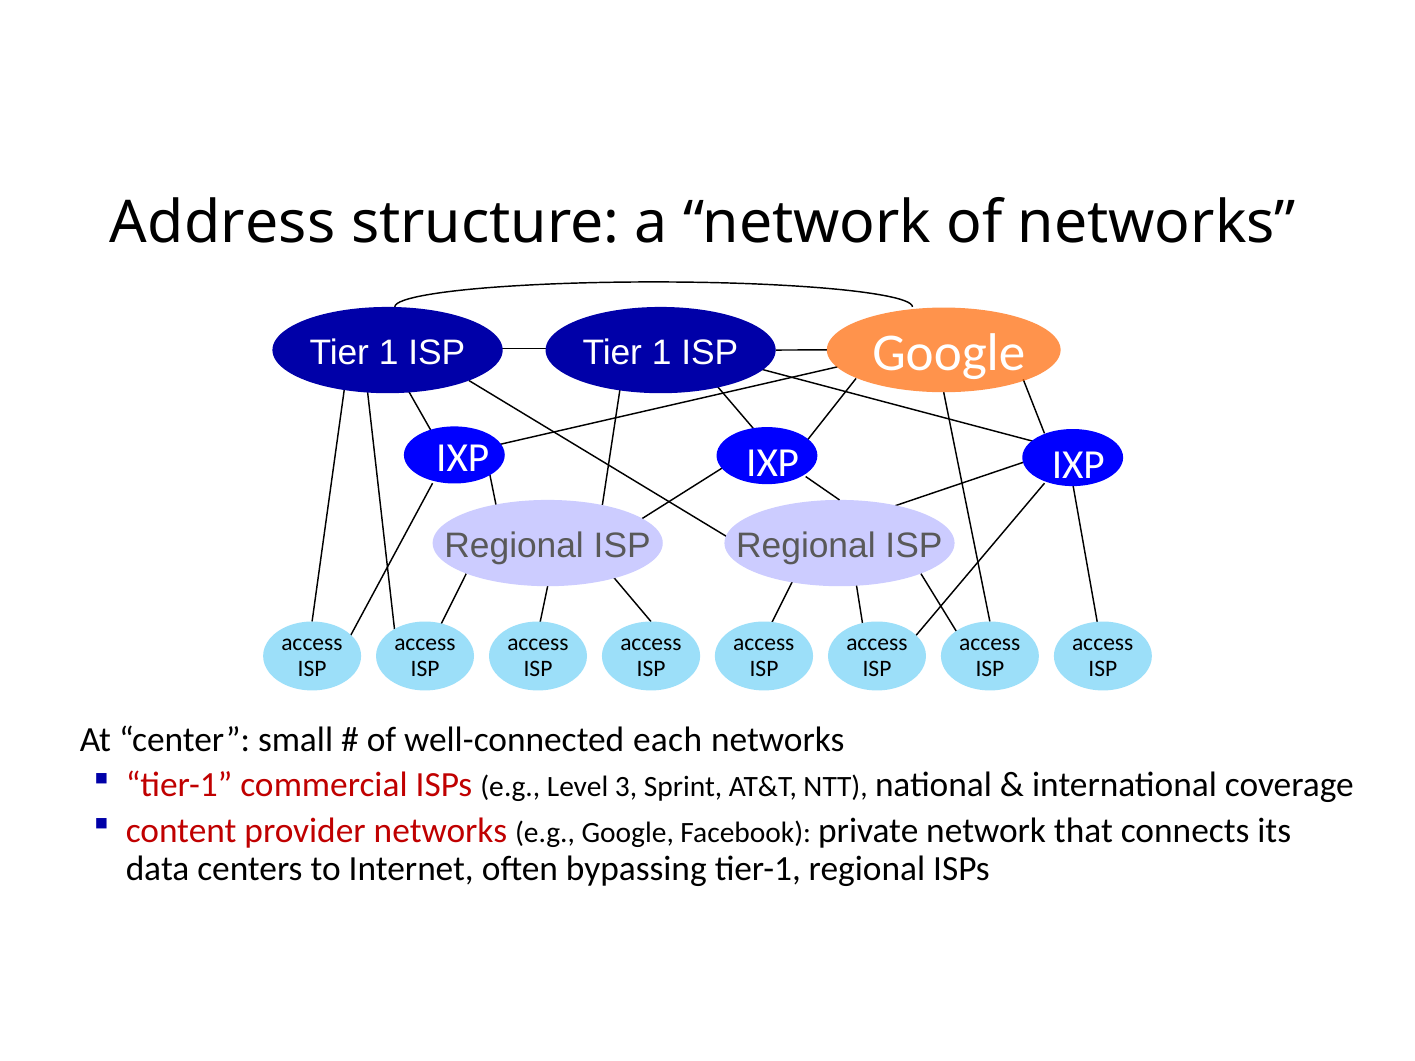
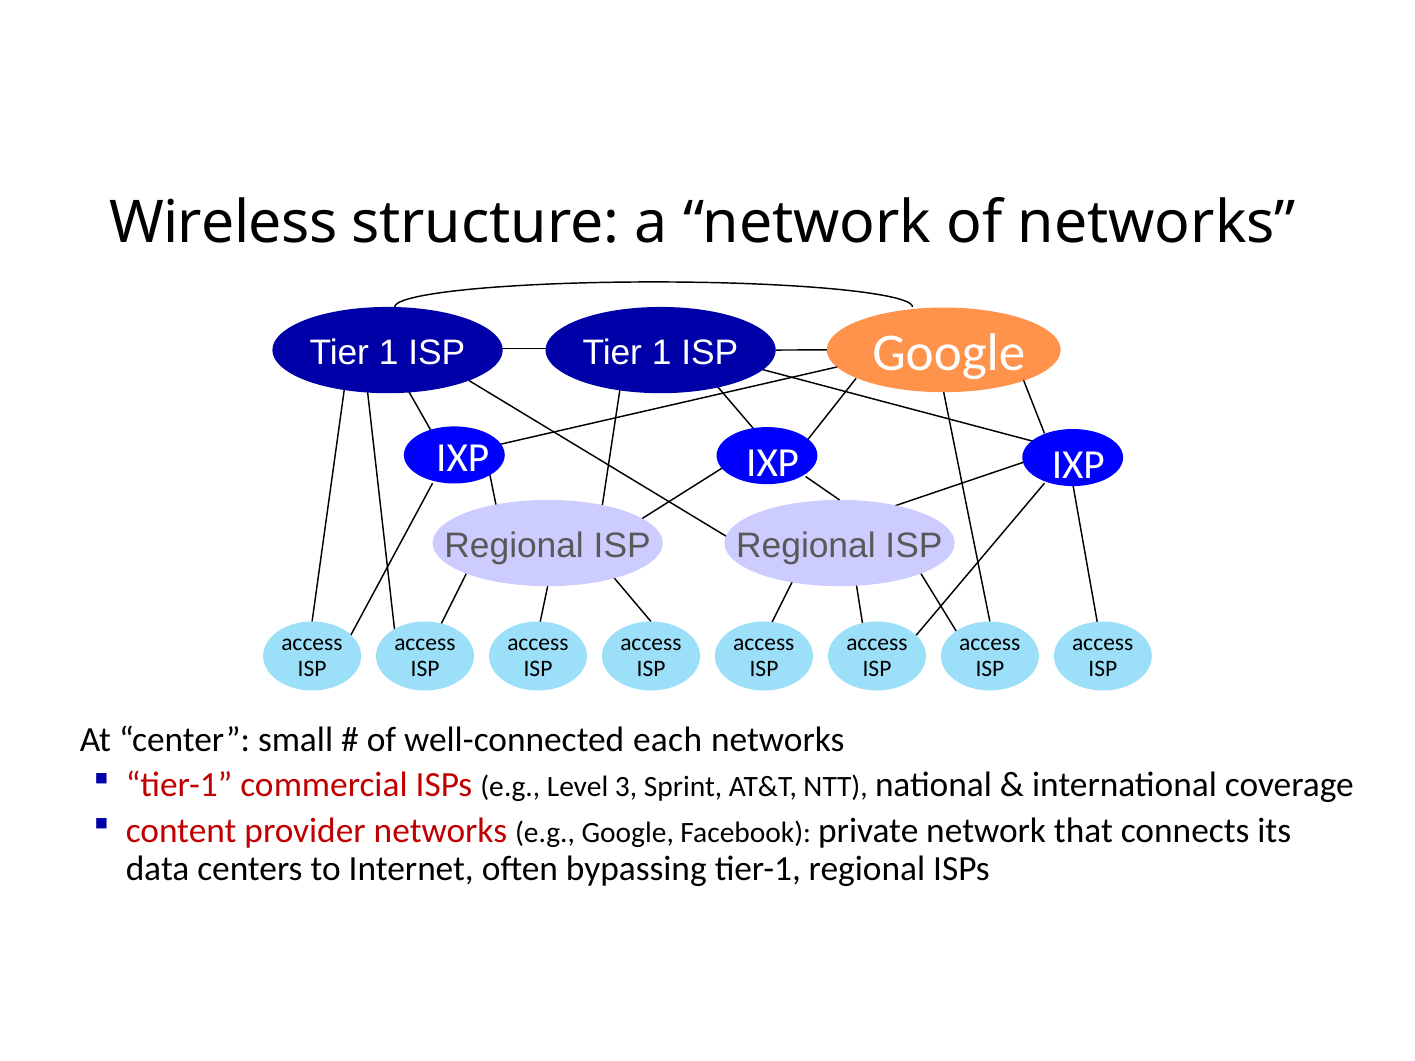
Address: Address -> Wireless
